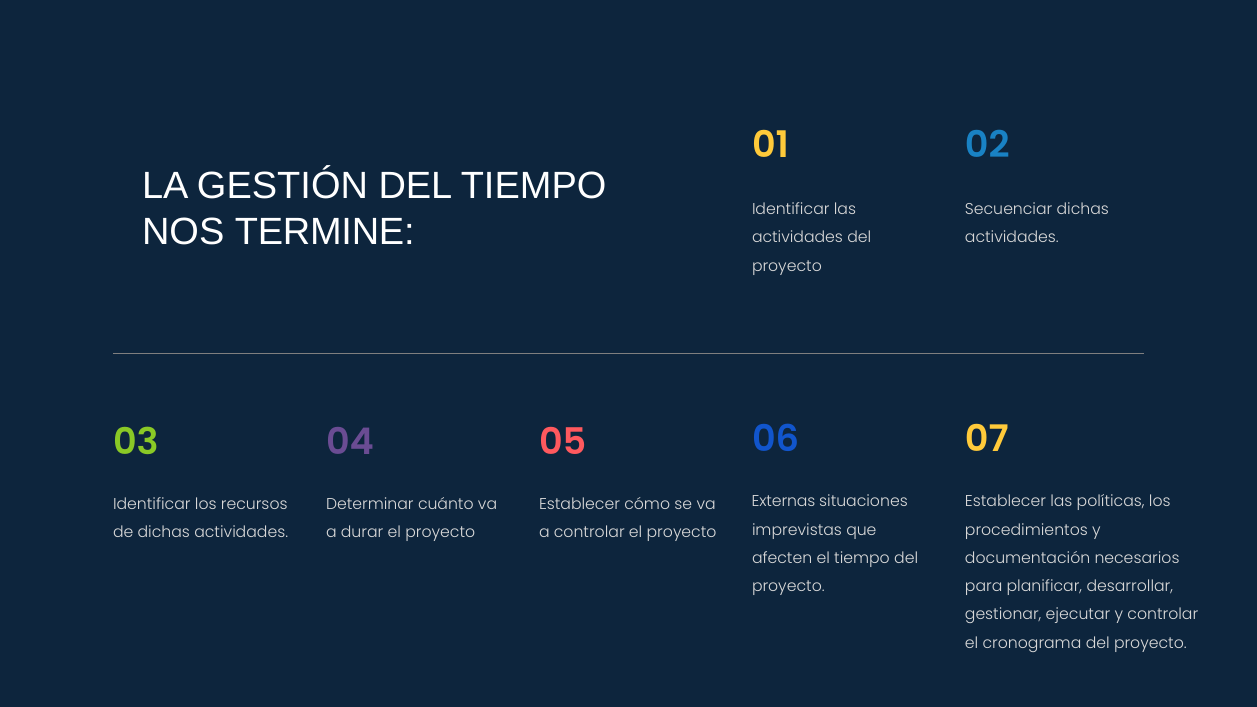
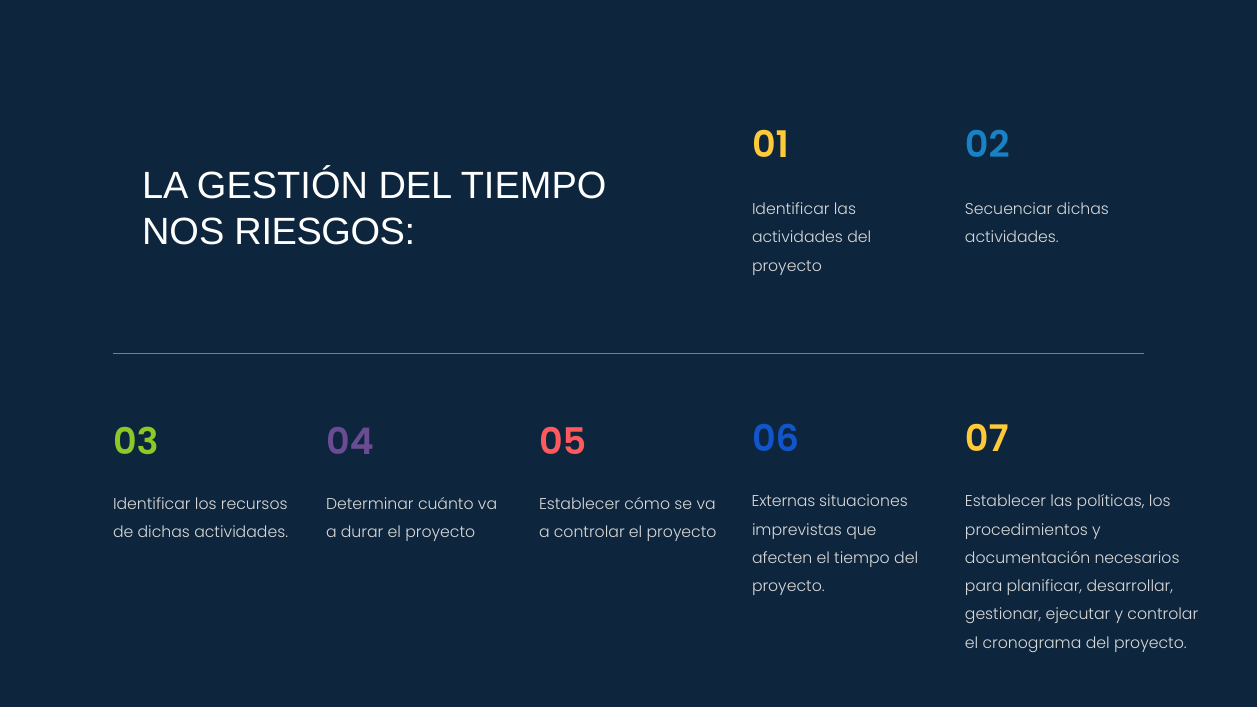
TERMINE: TERMINE -> RIESGOS
